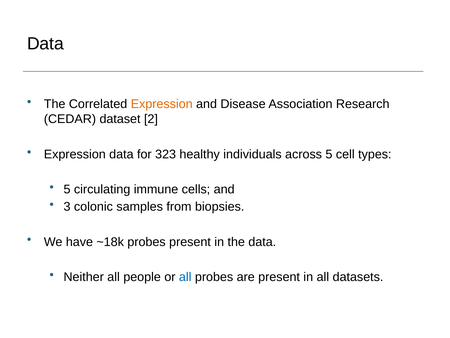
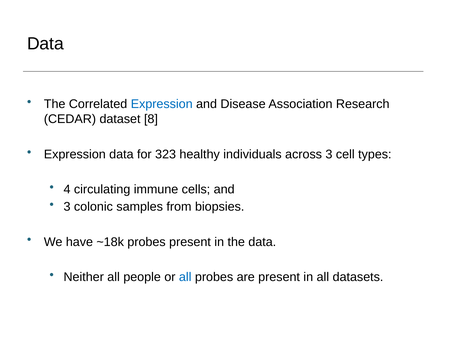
Expression at (162, 104) colour: orange -> blue
2: 2 -> 8
across 5: 5 -> 3
5 at (67, 189): 5 -> 4
